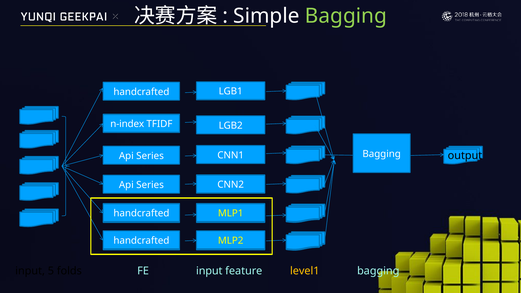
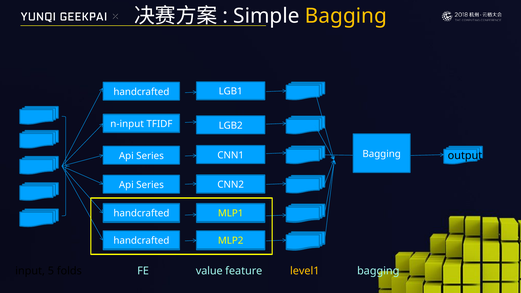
Bagging at (346, 16) colour: light green -> yellow
n-index: n-index -> n-input
input at (209, 271): input -> value
